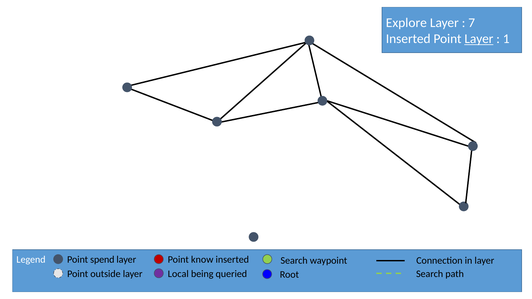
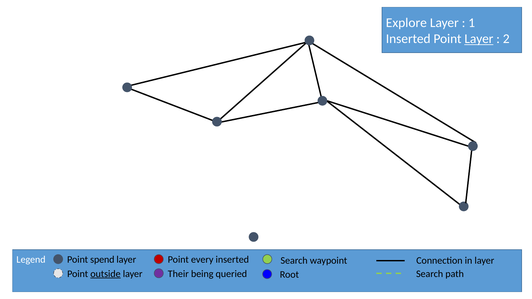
7: 7 -> 1
1: 1 -> 2
know: know -> every
outside underline: none -> present
Local: Local -> Their
